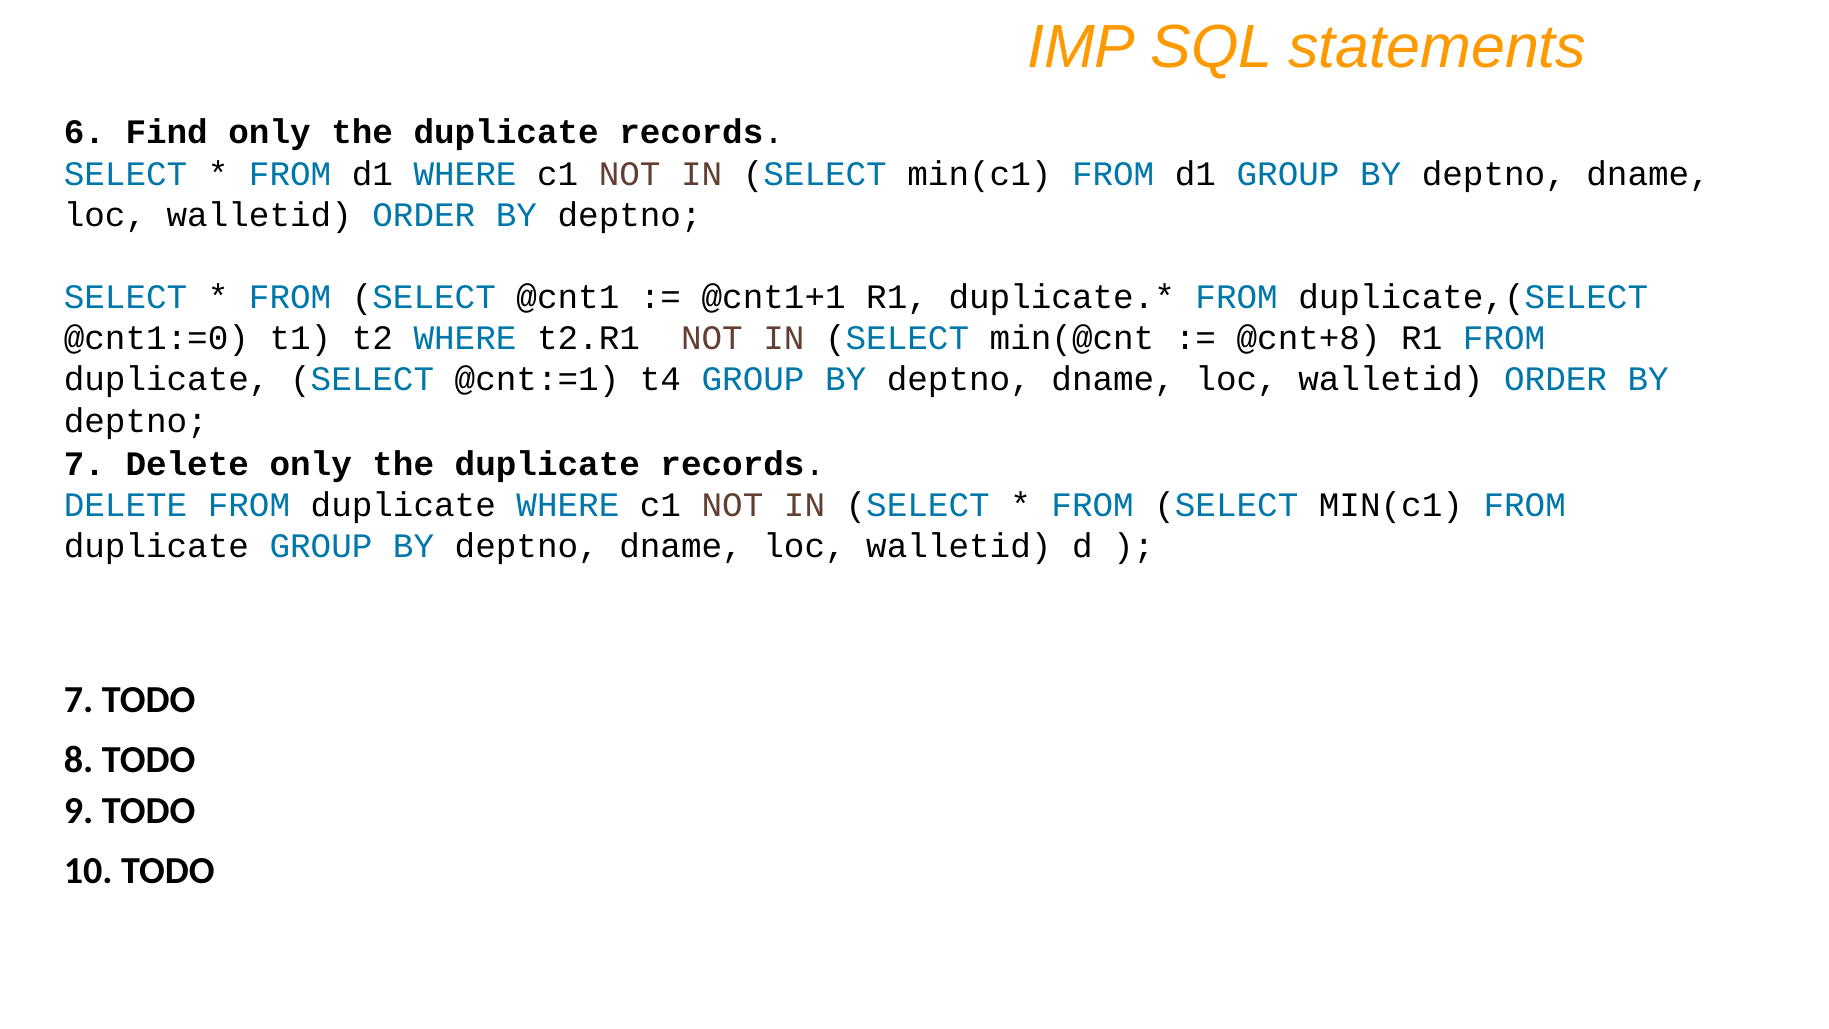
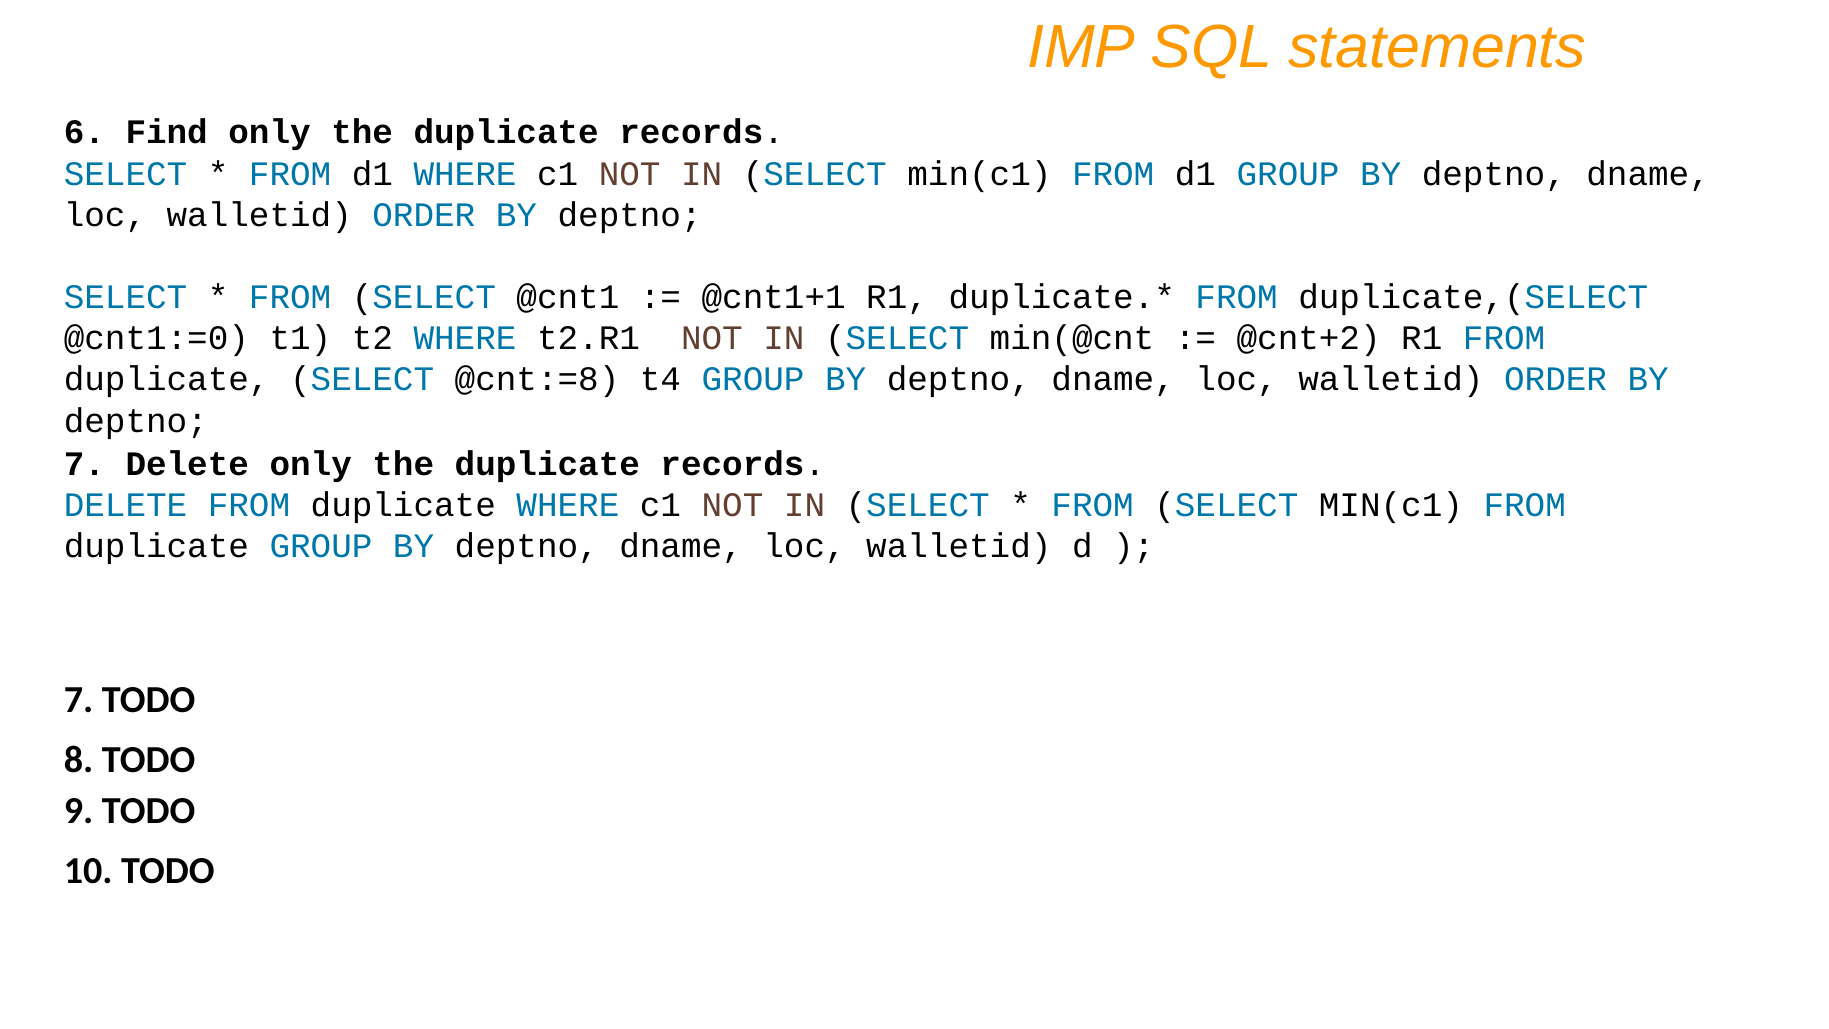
@cnt+8: @cnt+8 -> @cnt+2
@cnt:=1: @cnt:=1 -> @cnt:=8
